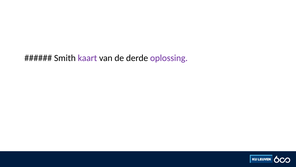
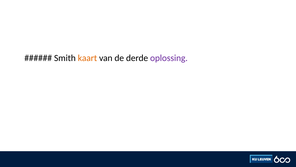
kaart colour: purple -> orange
